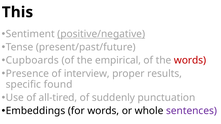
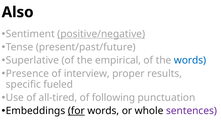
This: This -> Also
Cupboards: Cupboards -> Superlative
words at (190, 60) colour: red -> blue
found: found -> fueled
suddenly: suddenly -> following
for underline: none -> present
